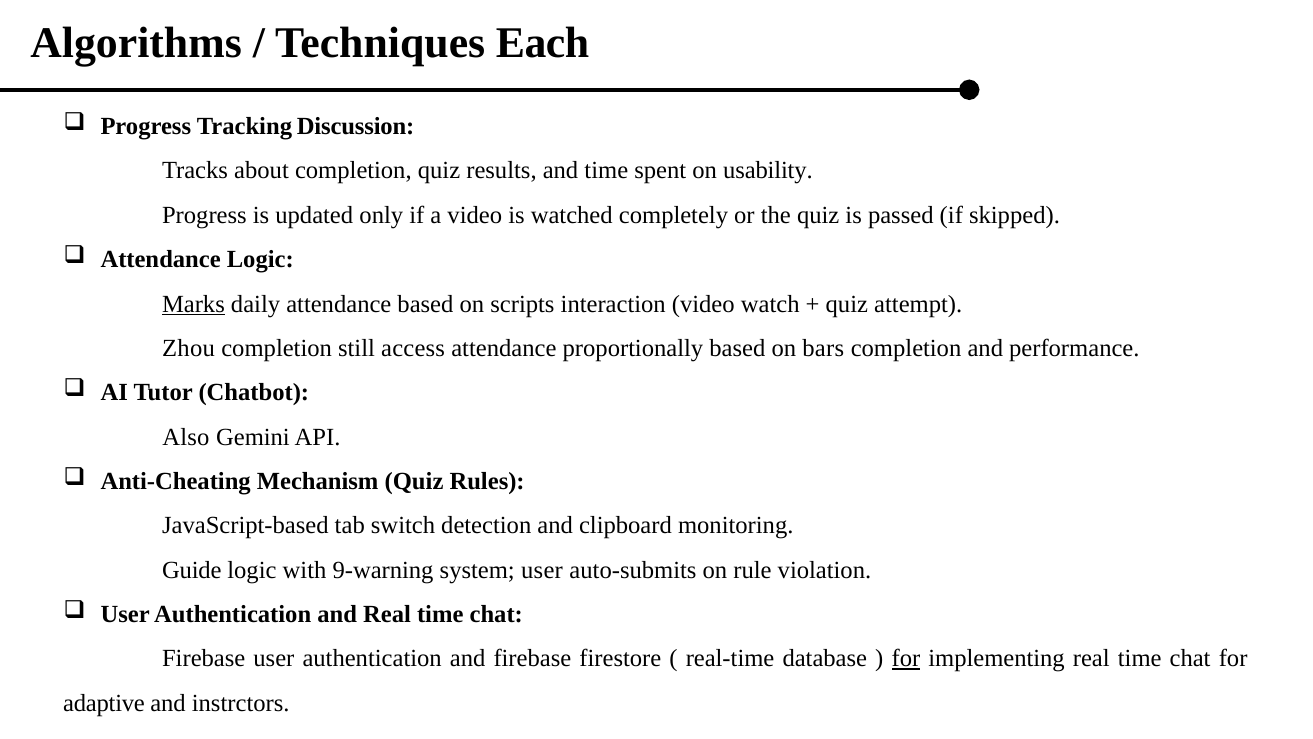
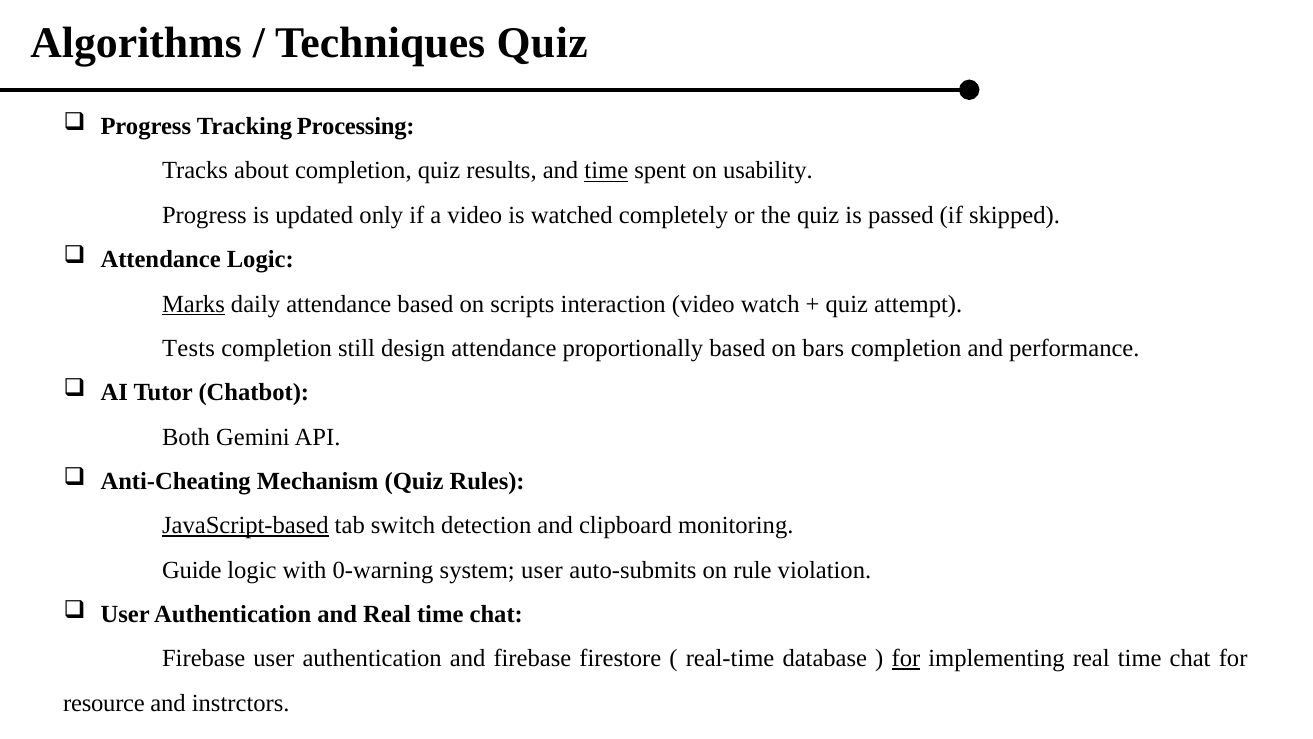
Techniques Each: Each -> Quiz
Discussion: Discussion -> Processing
time at (606, 171) underline: none -> present
Zhou: Zhou -> Tests
access: access -> design
Also: Also -> Both
JavaScript-based underline: none -> present
9-warning: 9-warning -> 0-warning
adaptive: adaptive -> resource
